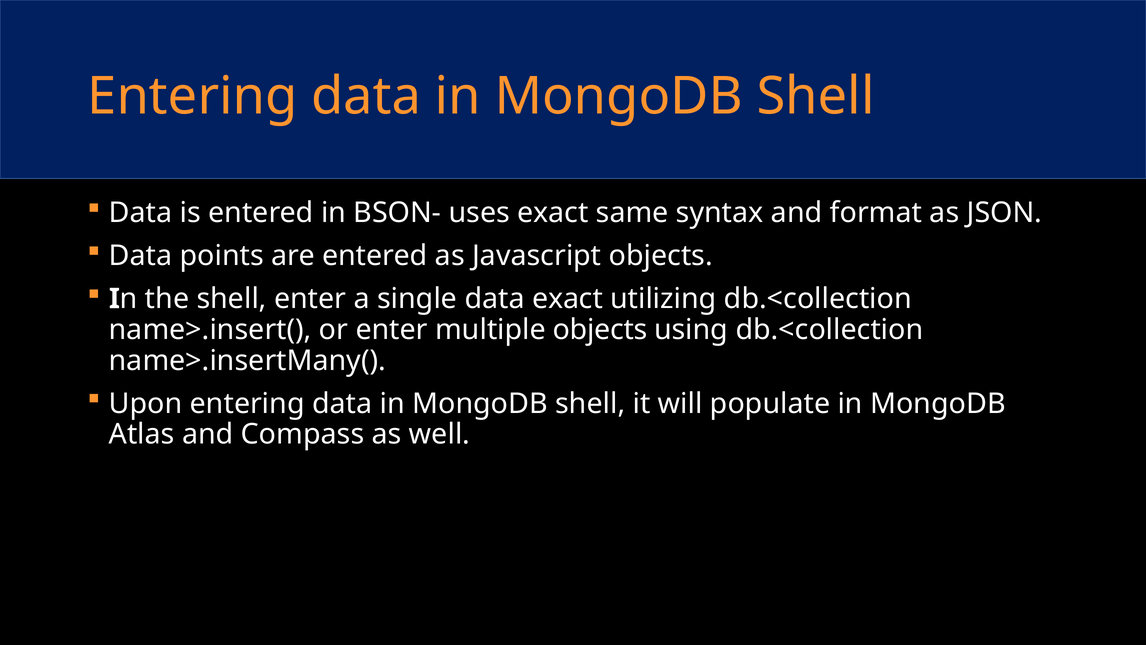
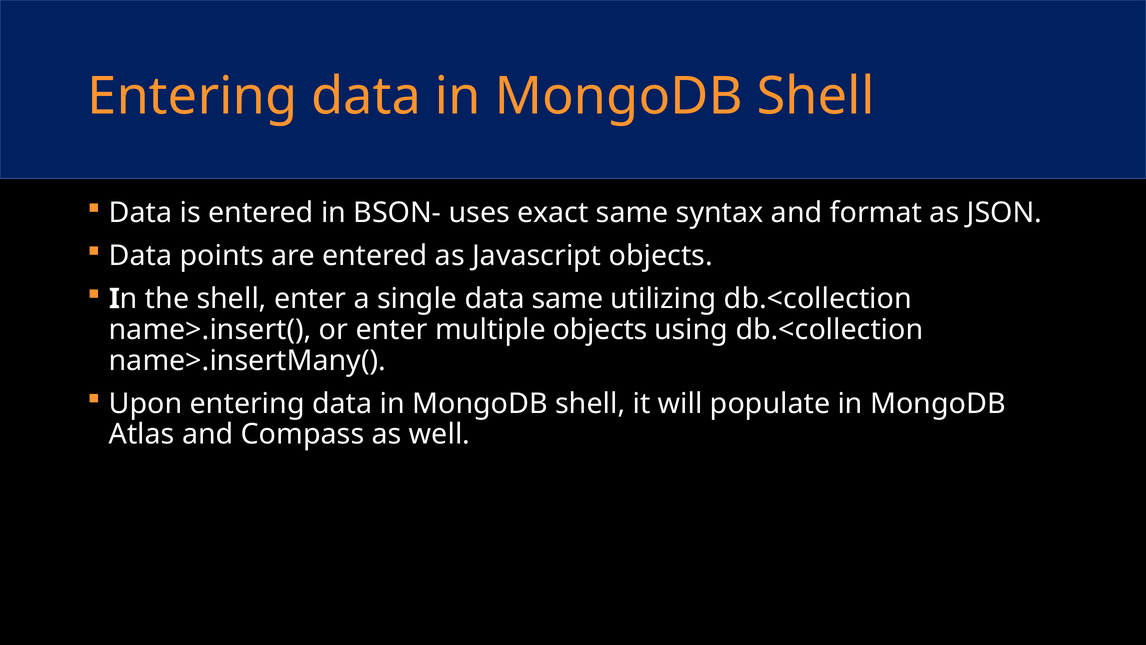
data exact: exact -> same
